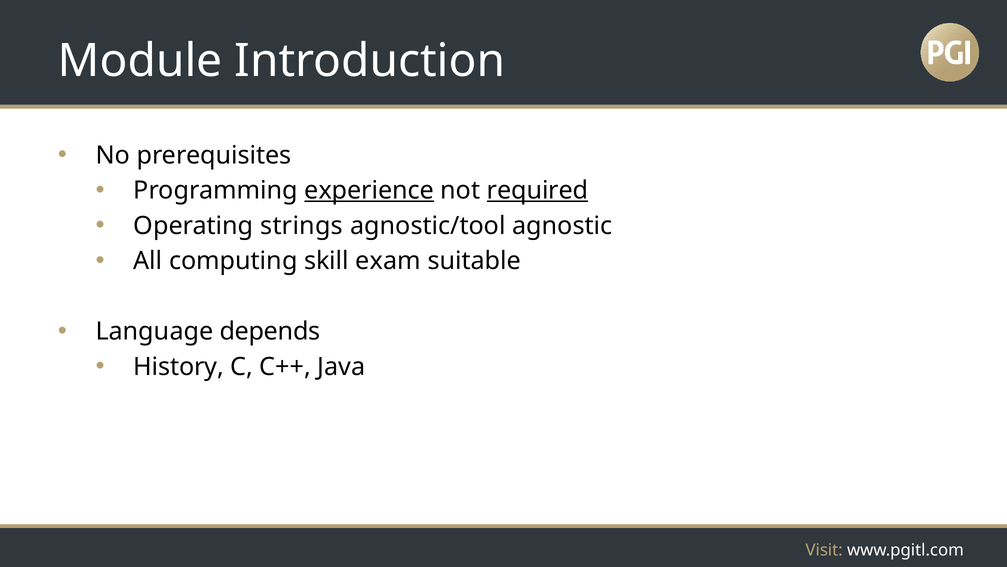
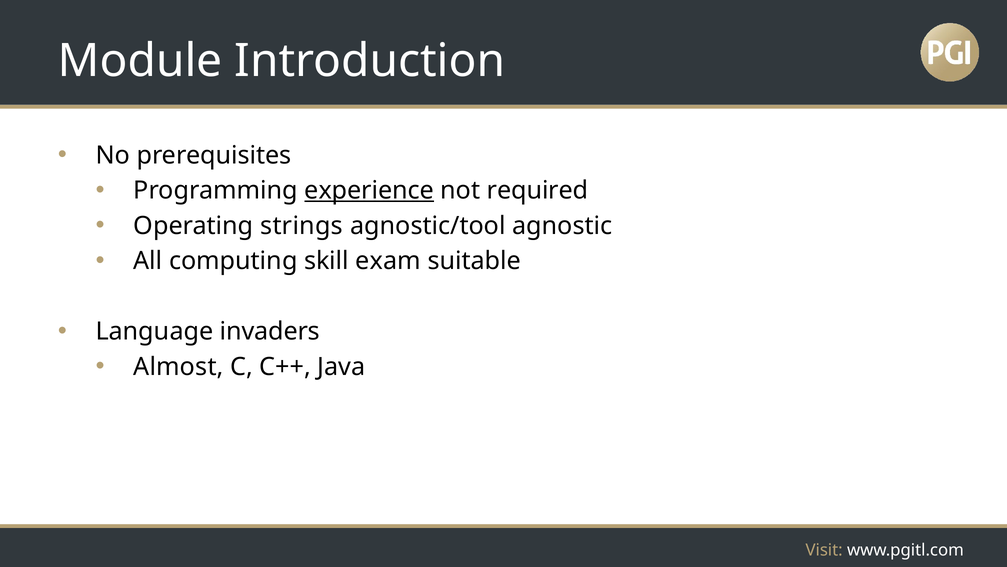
required underline: present -> none
depends: depends -> invaders
History: History -> Almost
